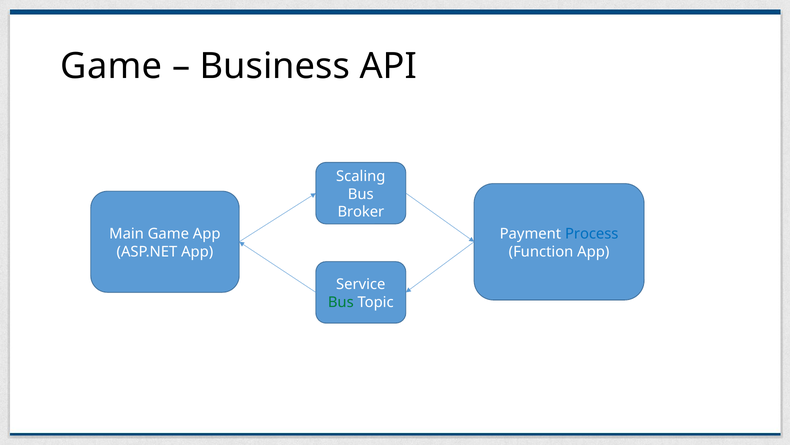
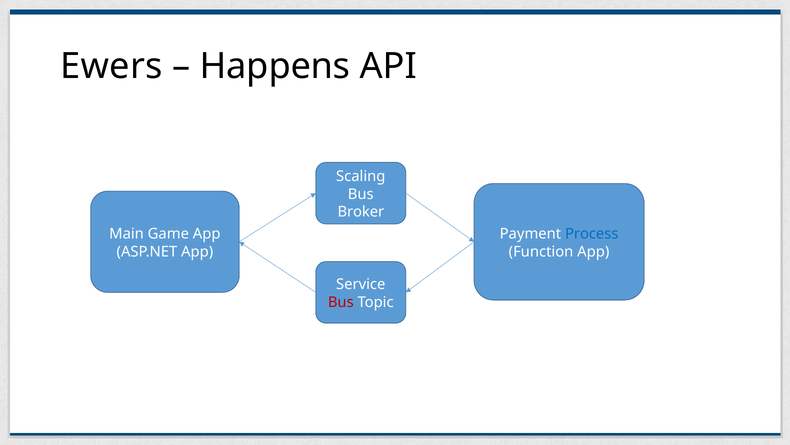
Game at (111, 66): Game -> Ewers
Business: Business -> Happens
Bus at (341, 302) colour: green -> red
